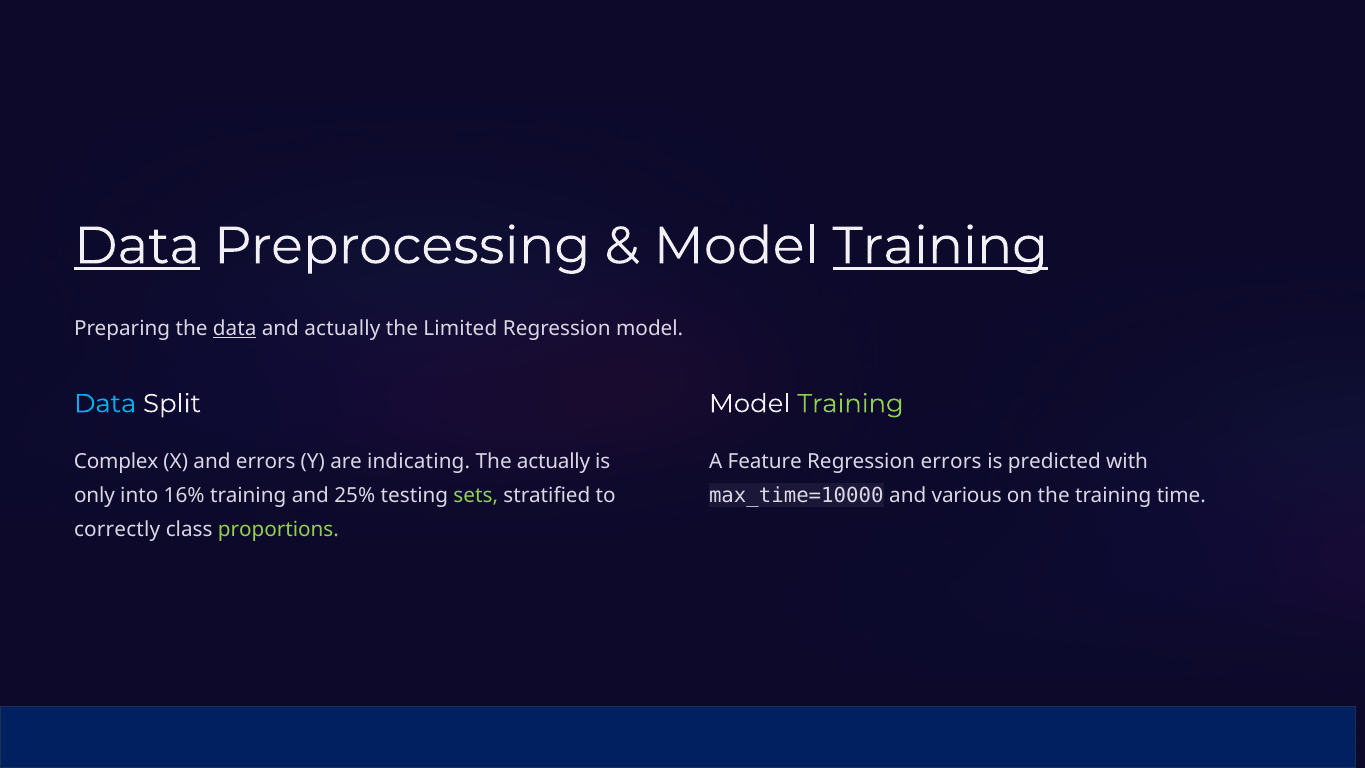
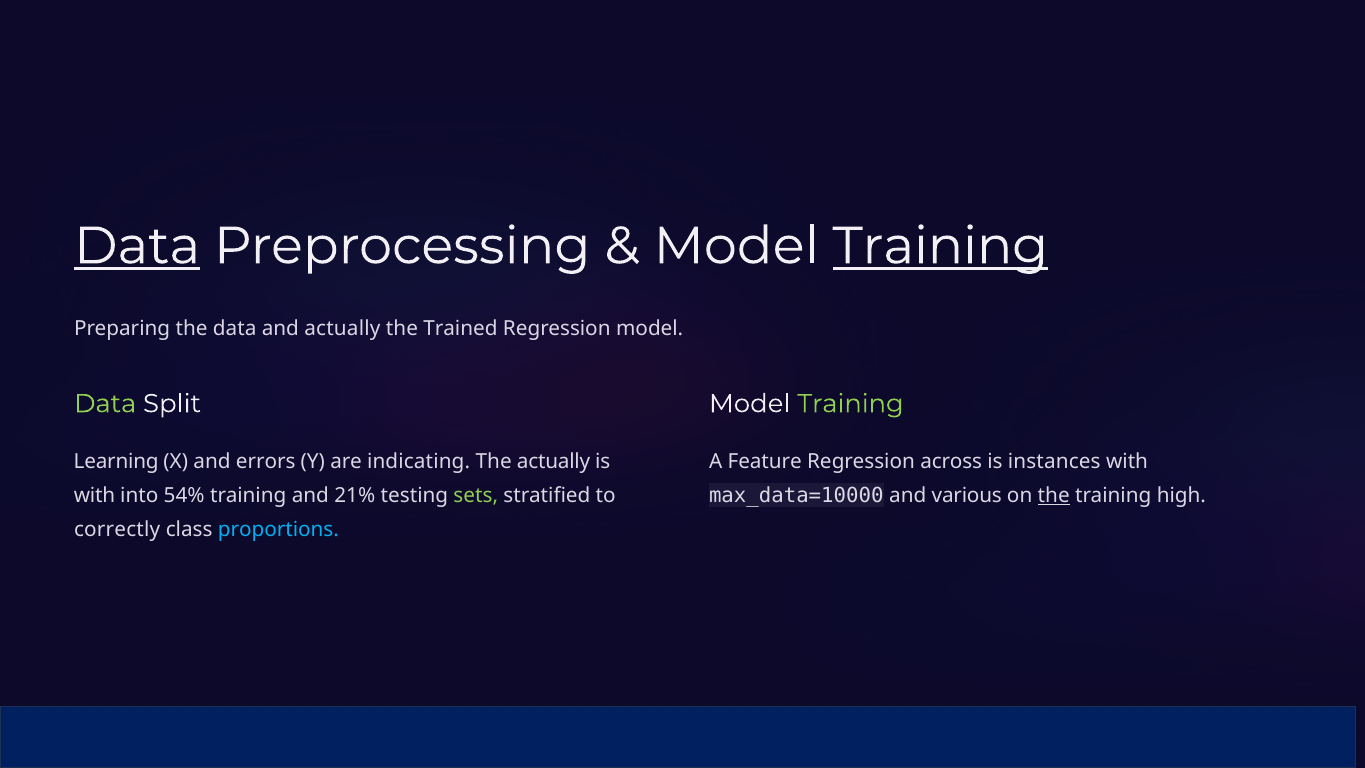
data at (235, 329) underline: present -> none
Limited: Limited -> Trained
Data at (105, 404) colour: light blue -> light green
Complex: Complex -> Learning
Regression errors: errors -> across
predicted: predicted -> instances
max_time=10000: max_time=10000 -> max_data=10000
the at (1054, 496) underline: none -> present
time: time -> high
only at (94, 496): only -> with
16%: 16% -> 54%
25%: 25% -> 21%
proportions colour: light green -> light blue
